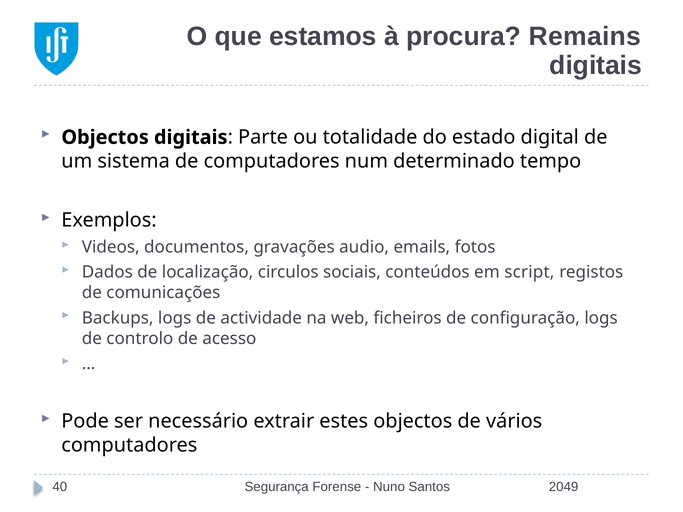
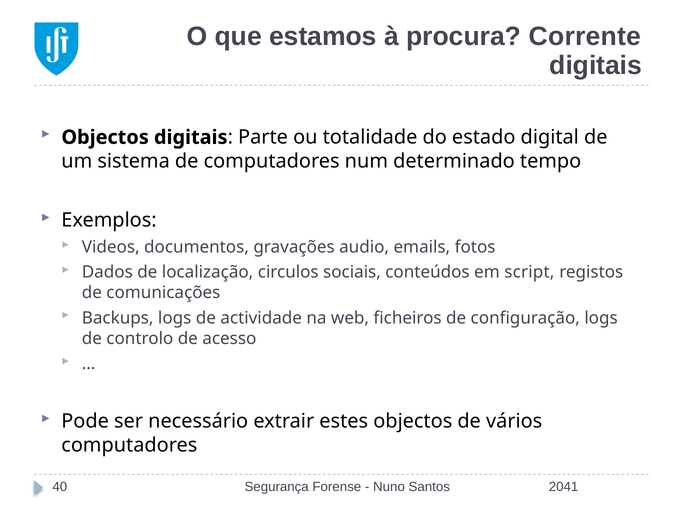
Remains: Remains -> Corrente
2049: 2049 -> 2041
